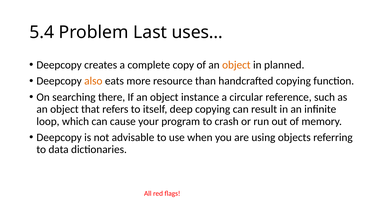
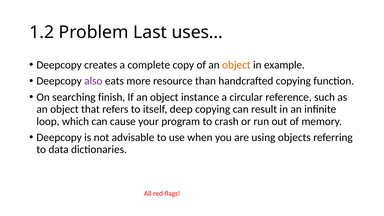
5.4: 5.4 -> 1.2
planned: planned -> example
also colour: orange -> purple
there: there -> finish
